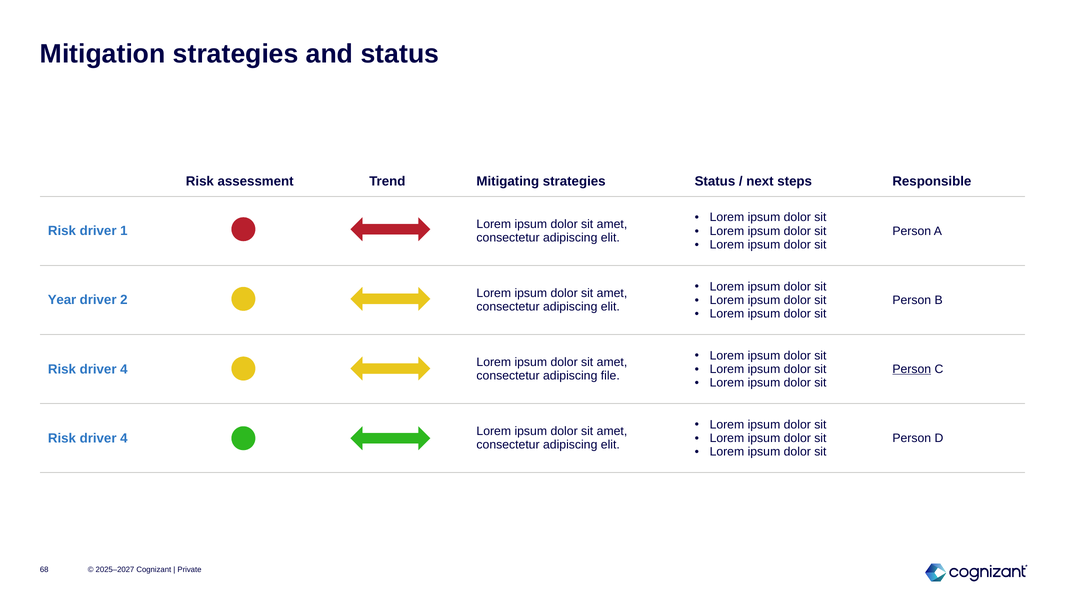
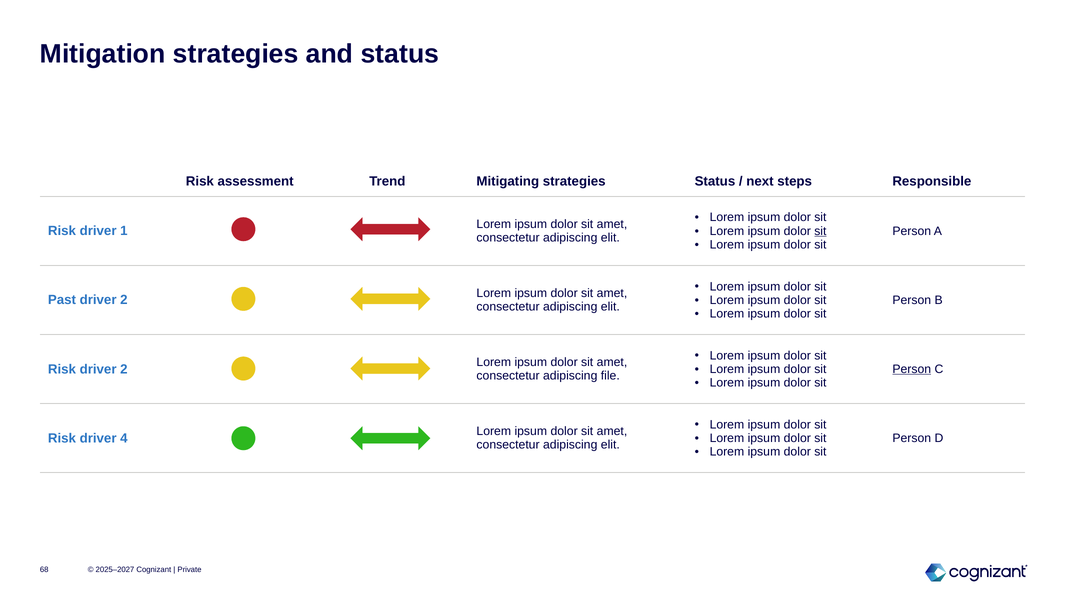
sit at (820, 231) underline: none -> present
Year: Year -> Past
4 at (124, 369): 4 -> 2
